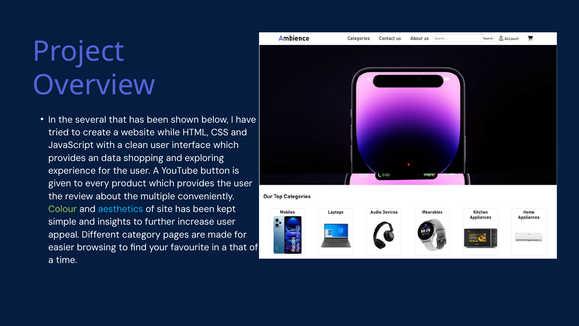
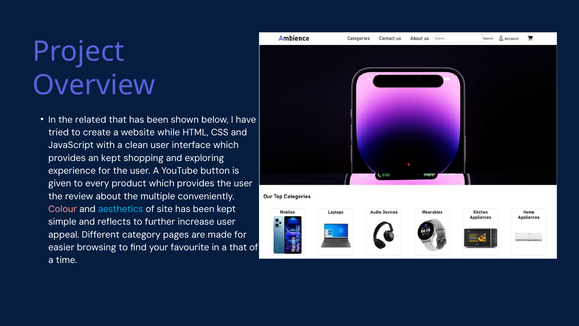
several: several -> related
an data: data -> kept
Colour colour: light green -> pink
insights: insights -> reflects
